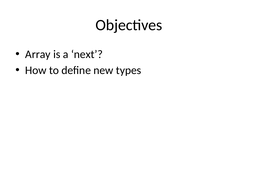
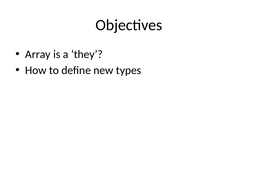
next: next -> they
